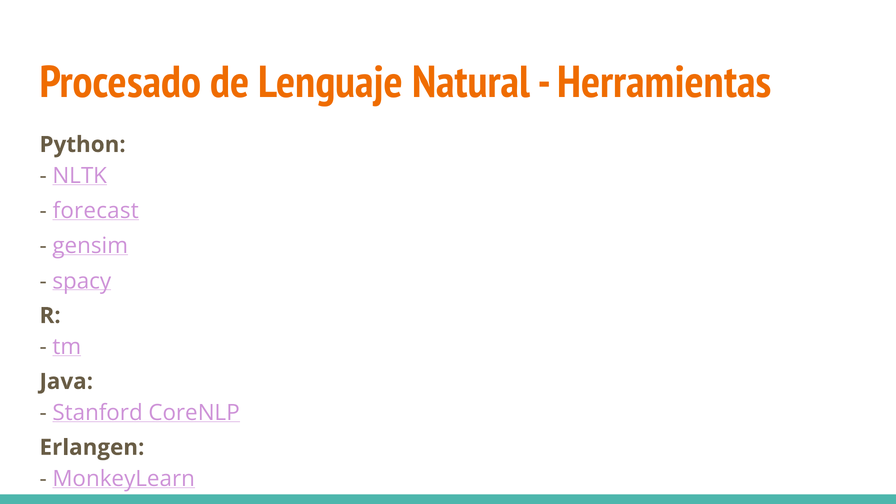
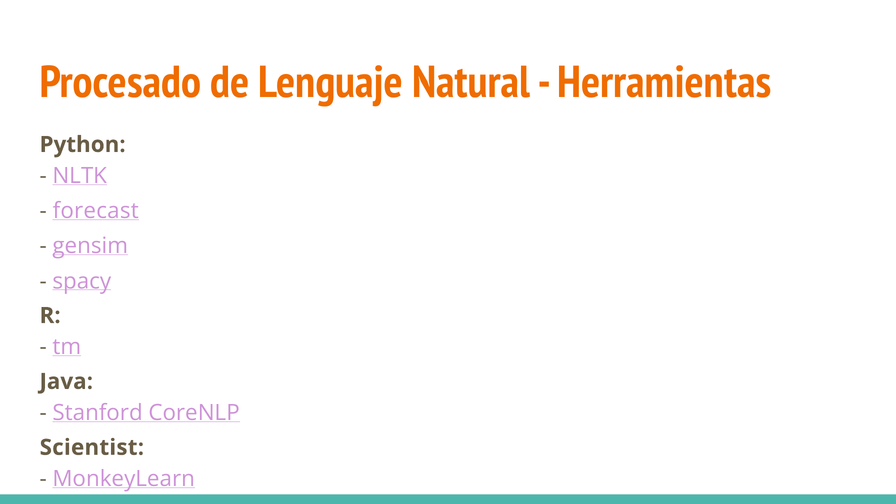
Erlangen: Erlangen -> Scientist
